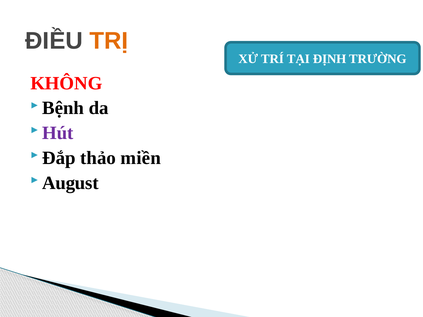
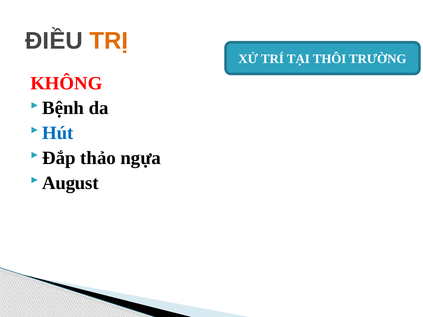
ĐỊNH: ĐỊNH -> THÔI
Hút colour: purple -> blue
miền: miền -> ngựa
